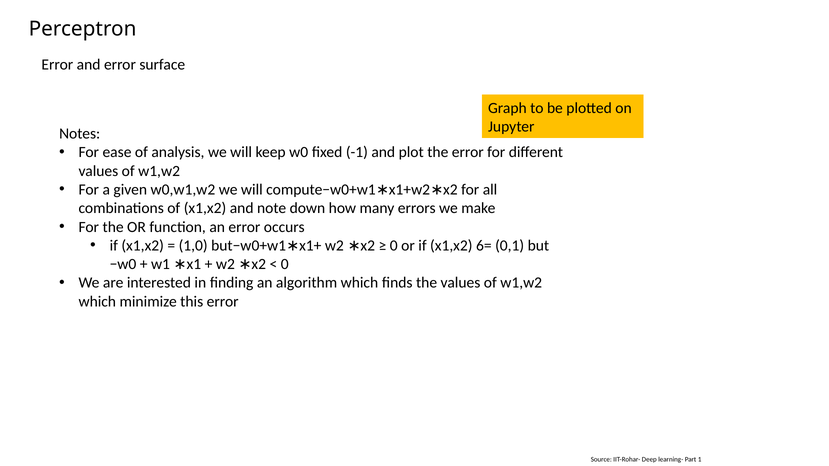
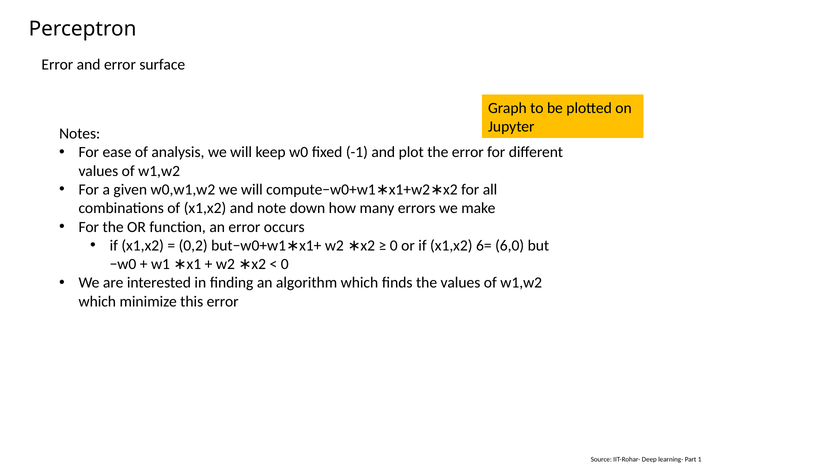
1,0: 1,0 -> 0,2
0,1: 0,1 -> 6,0
